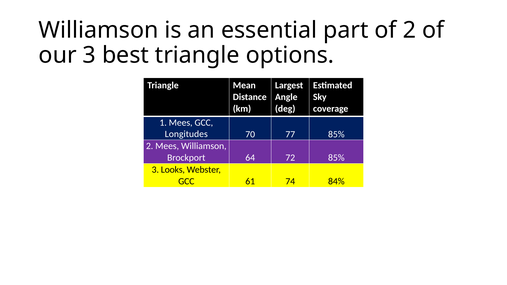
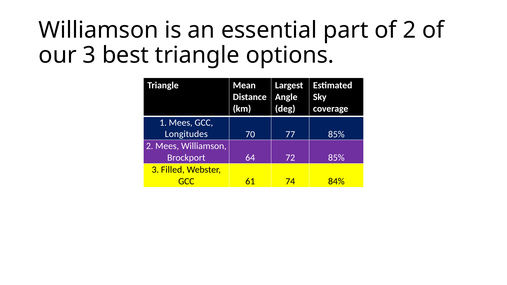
Looks: Looks -> Filled
